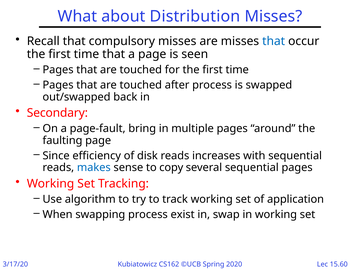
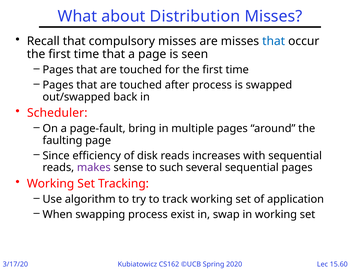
Secondary: Secondary -> Scheduler
makes colour: blue -> purple
copy: copy -> such
